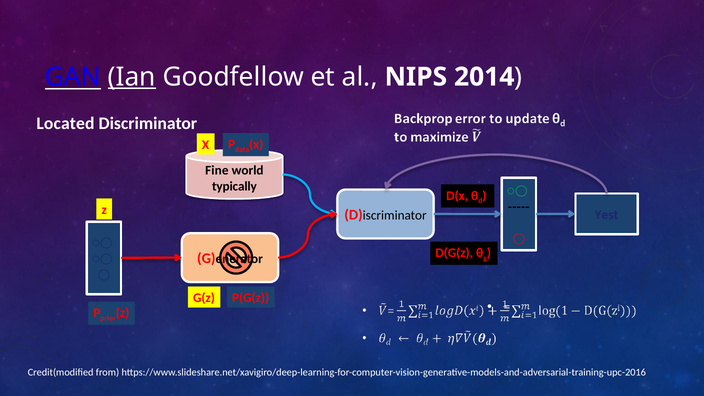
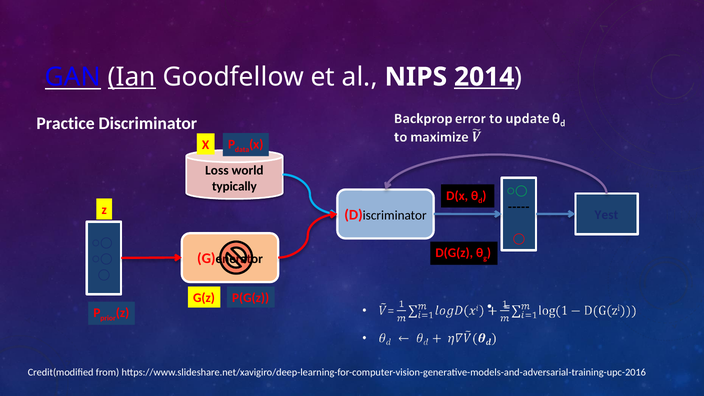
2014 underline: none -> present
Located: Located -> Practice
Fine: Fine -> Loss
